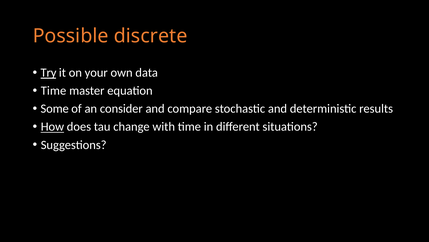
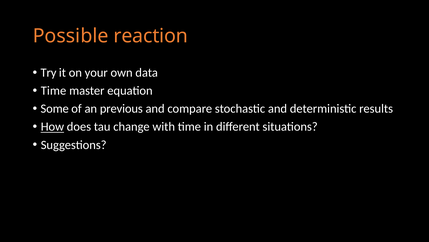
discrete: discrete -> reaction
Try underline: present -> none
consider: consider -> previous
